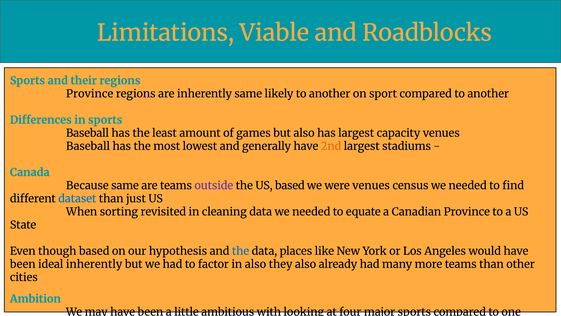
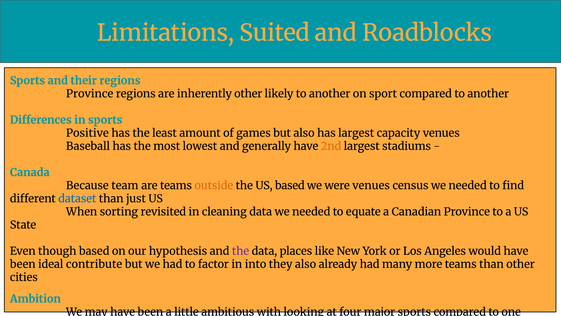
Viable: Viable -> Suited
inherently same: same -> other
Baseball at (87, 133): Baseball -> Positive
Because same: same -> team
outside colour: purple -> orange
the at (241, 251) colour: blue -> purple
ideal inherently: inherently -> contribute
in also: also -> into
